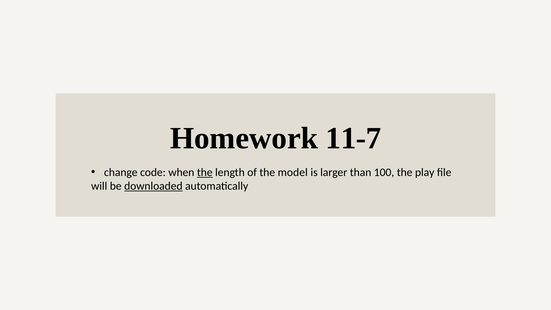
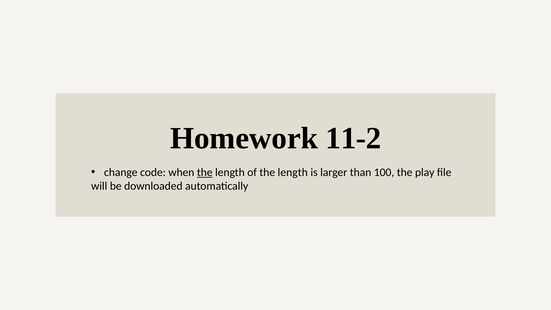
11-7: 11-7 -> 11-2
of the model: model -> length
downloaded underline: present -> none
